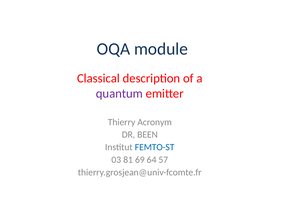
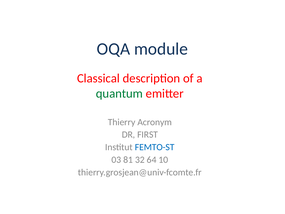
quantum colour: purple -> green
BEEN: BEEN -> FIRST
69: 69 -> 32
57: 57 -> 10
